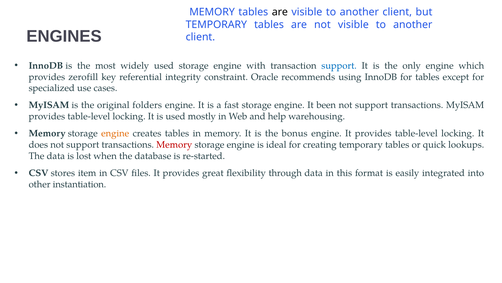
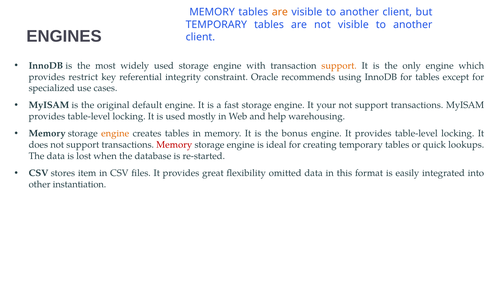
are at (280, 12) colour: black -> orange
support at (339, 65) colour: blue -> orange
zerofill: zerofill -> restrict
folders: folders -> default
been: been -> your
through: through -> omitted
